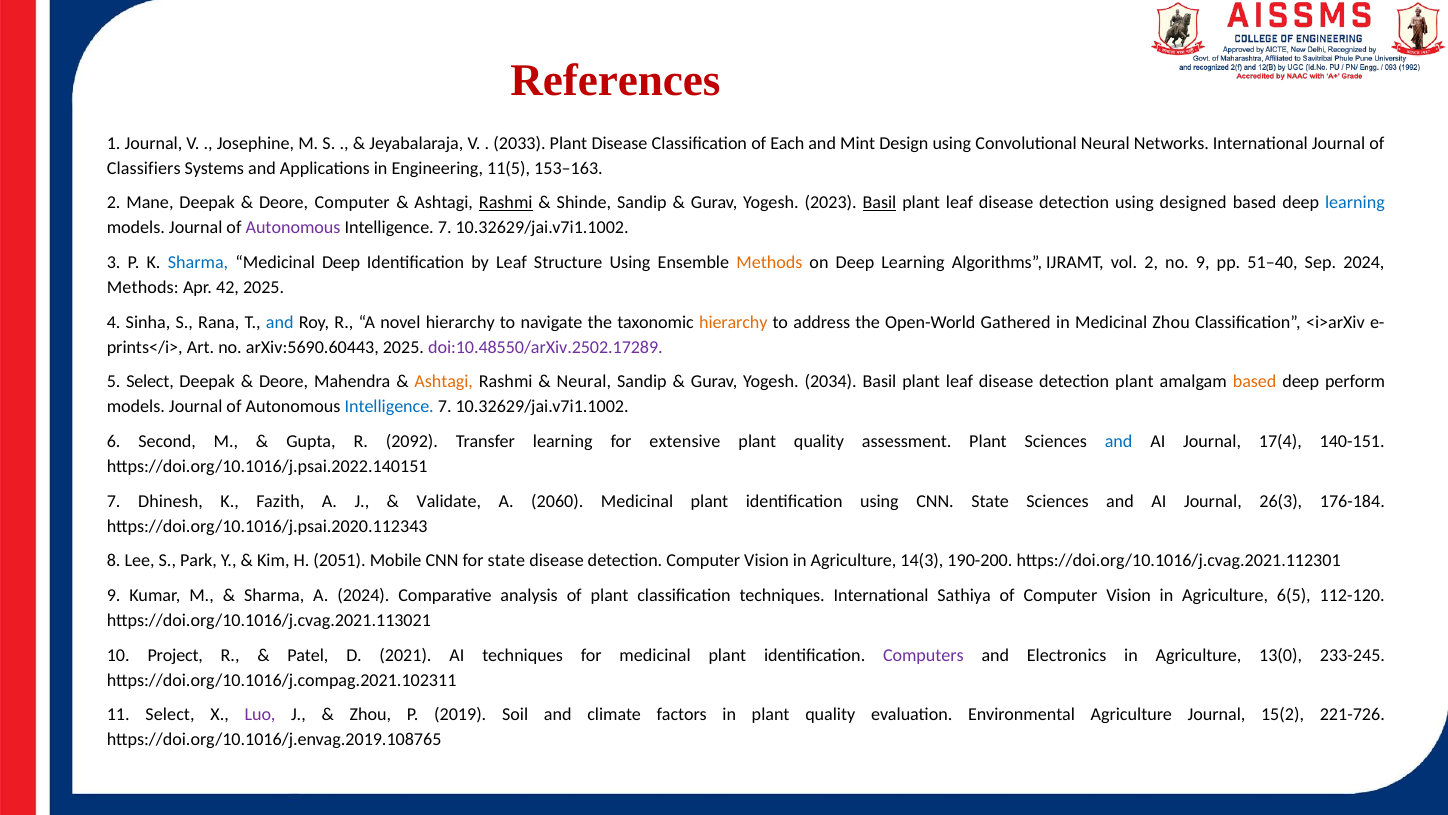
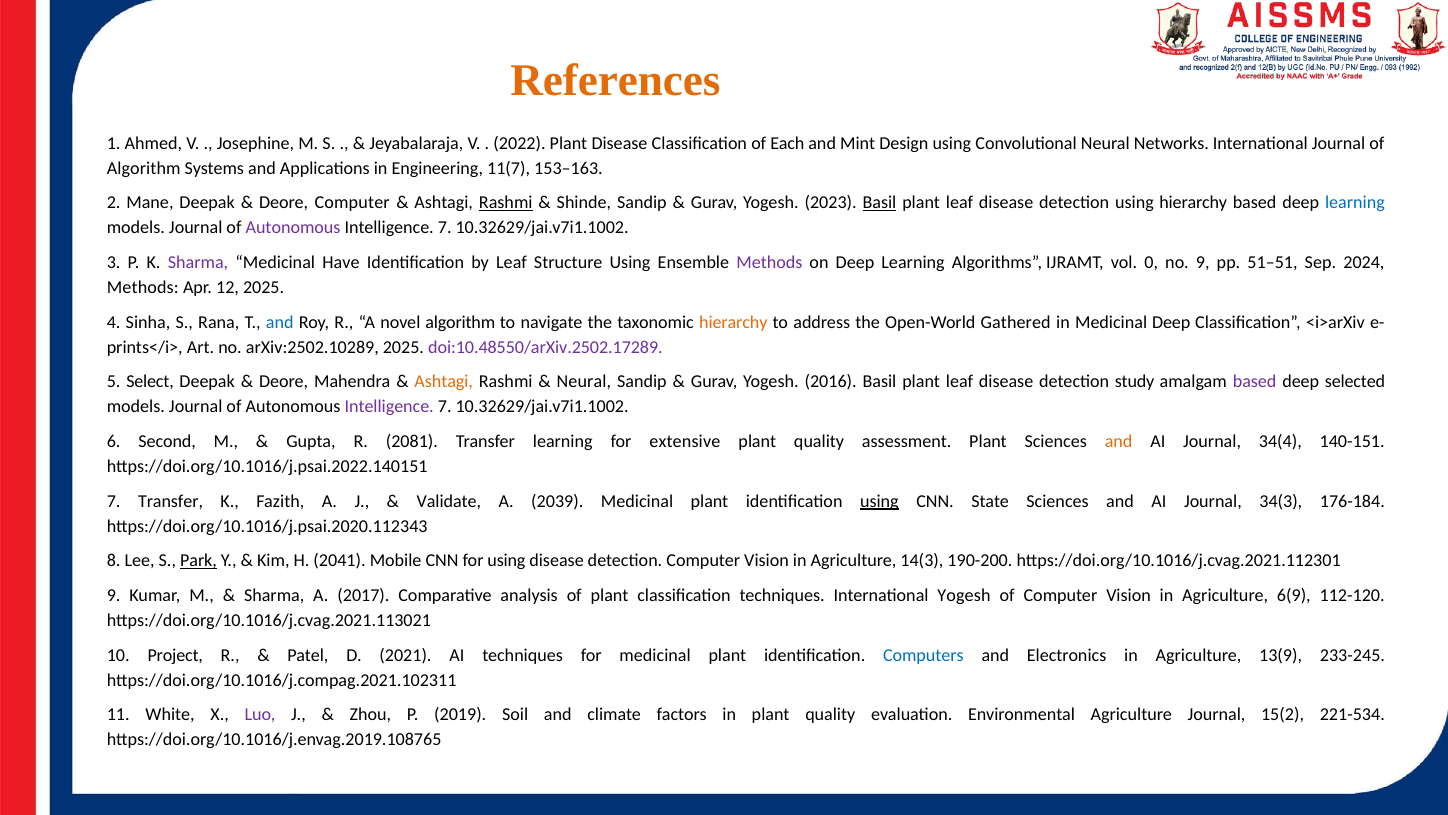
References colour: red -> orange
1 Journal: Journal -> Ahmed
2033: 2033 -> 2022
Classifiers at (144, 168): Classifiers -> Algorithm
11(5: 11(5 -> 11(7
using designed: designed -> hierarchy
Sharma at (198, 263) colour: blue -> purple
Medicinal Deep: Deep -> Have
Methods at (769, 263) colour: orange -> purple
vol 2: 2 -> 0
51–40: 51–40 -> 51–51
42: 42 -> 12
novel hierarchy: hierarchy -> algorithm
Medicinal Zhou: Zhou -> Deep
arXiv:5690.60443: arXiv:5690.60443 -> arXiv:2502.10289
2034: 2034 -> 2016
detection plant: plant -> study
based at (1255, 382) colour: orange -> purple
perform: perform -> selected
Intelligence at (389, 407) colour: blue -> purple
2092: 2092 -> 2081
and at (1119, 441) colour: blue -> orange
17(4: 17(4 -> 34(4
7 Dhinesh: Dhinesh -> Transfer
2060: 2060 -> 2039
using at (879, 501) underline: none -> present
26(3: 26(3 -> 34(3
Park underline: none -> present
2051: 2051 -> 2041
for state: state -> using
A 2024: 2024 -> 2017
International Sathiya: Sathiya -> Yogesh
6(5: 6(5 -> 6(9
Computers colour: purple -> blue
13(0: 13(0 -> 13(9
11 Select: Select -> White
221-726: 221-726 -> 221-534
